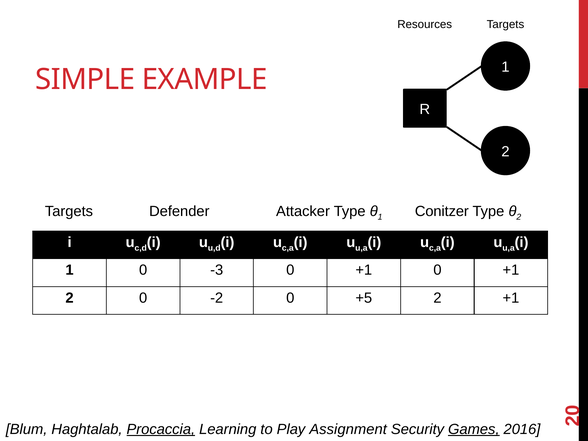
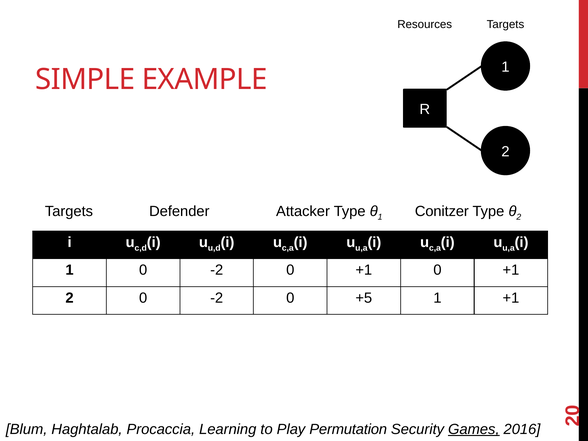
1 0 -3: -3 -> -2
+5 2: 2 -> 1
Procaccia underline: present -> none
Assignment: Assignment -> Permutation
